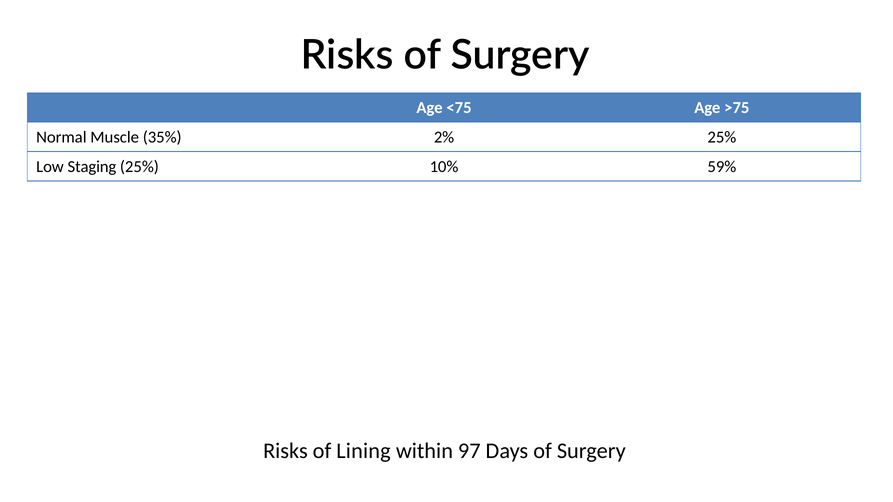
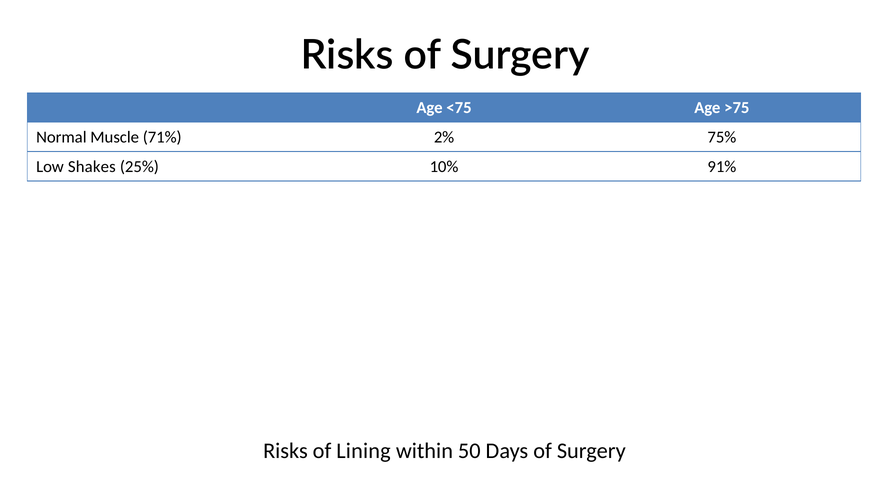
35%: 35% -> 71%
2% 25%: 25% -> 75%
Staging: Staging -> Shakes
59%: 59% -> 91%
97: 97 -> 50
